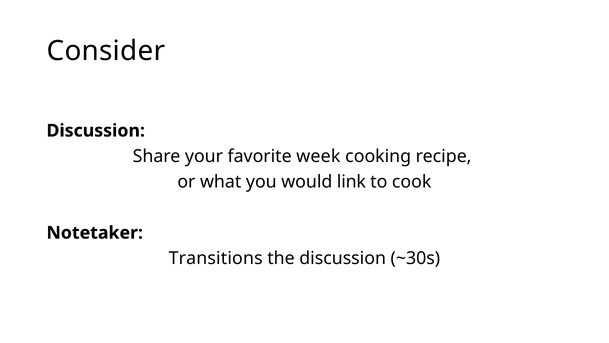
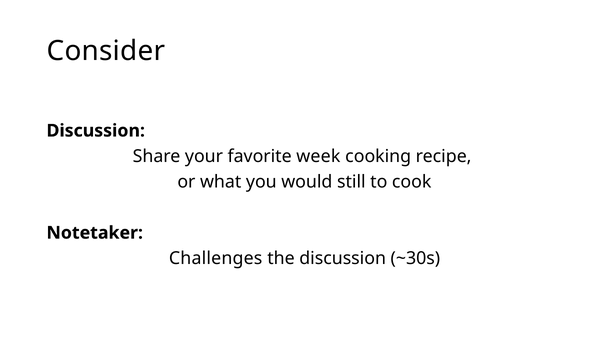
link: link -> still
Transitions: Transitions -> Challenges
